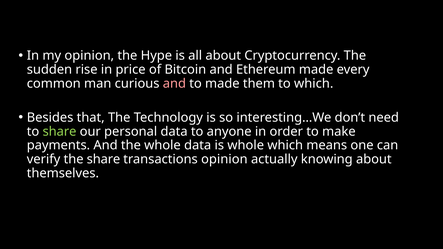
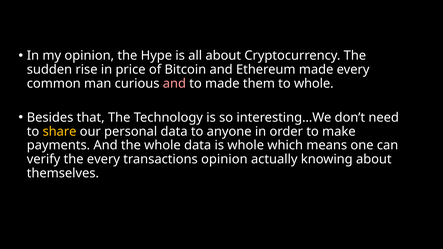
to which: which -> whole
share at (60, 132) colour: light green -> yellow
the share: share -> every
